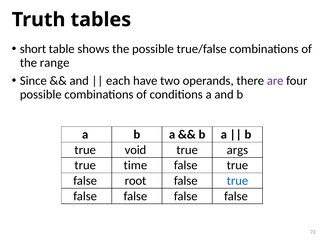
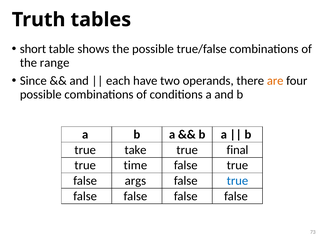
are colour: purple -> orange
void: void -> take
args: args -> final
root: root -> args
